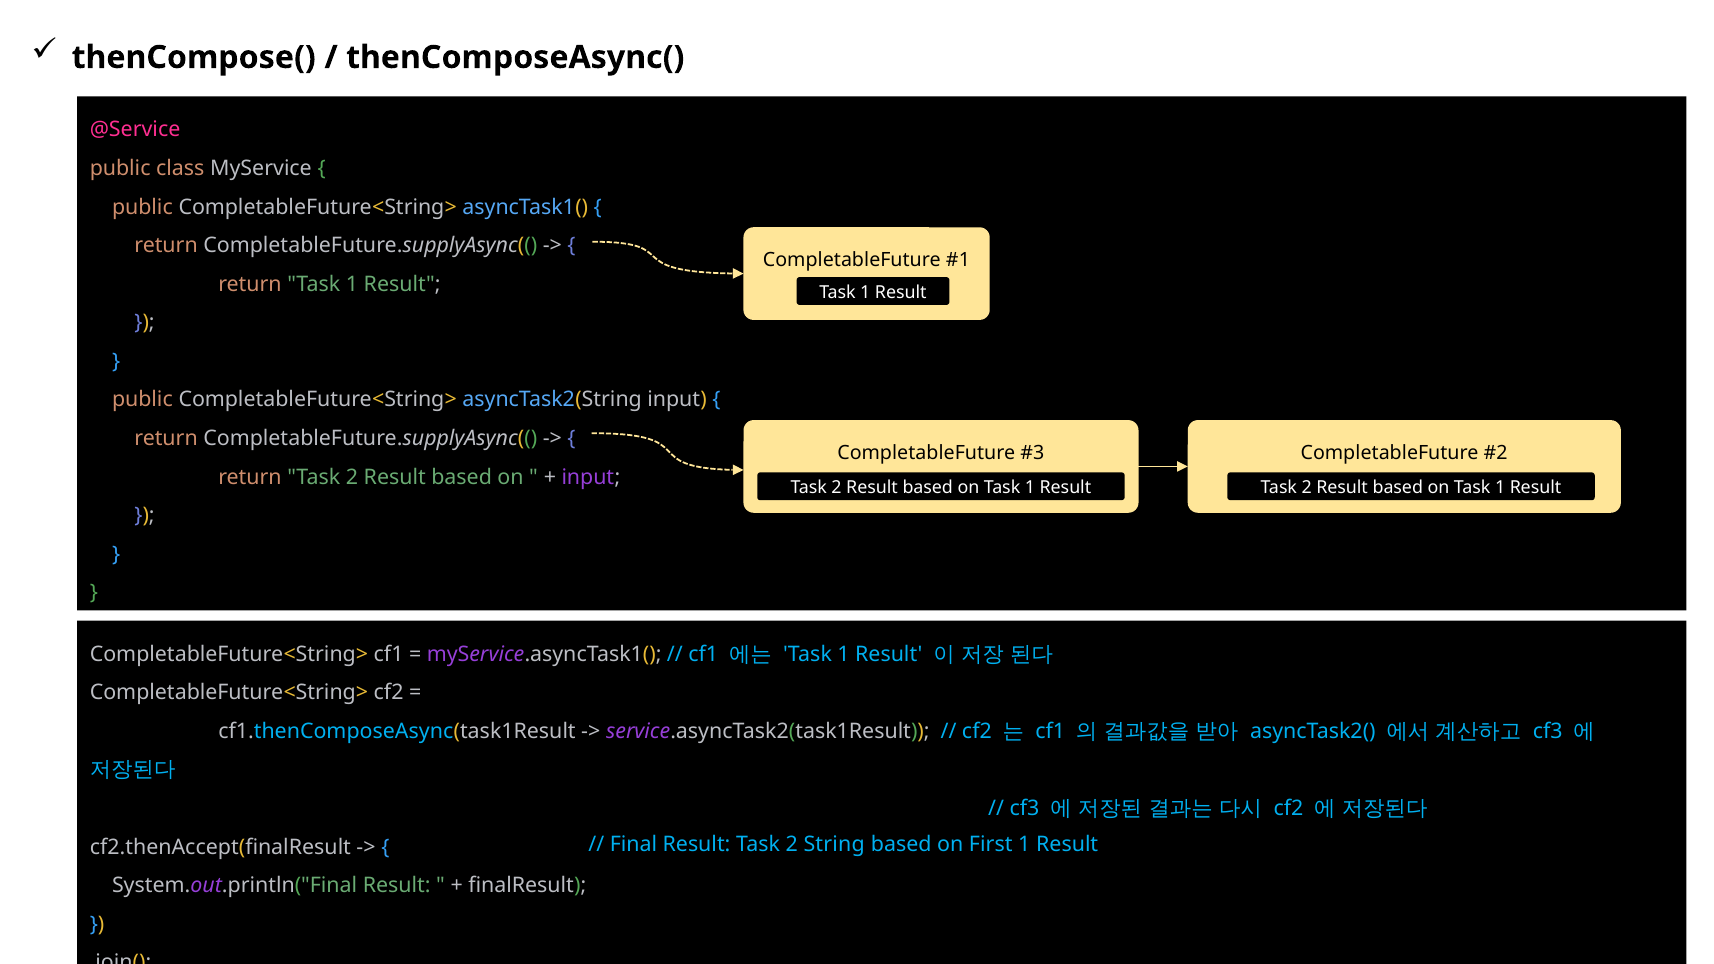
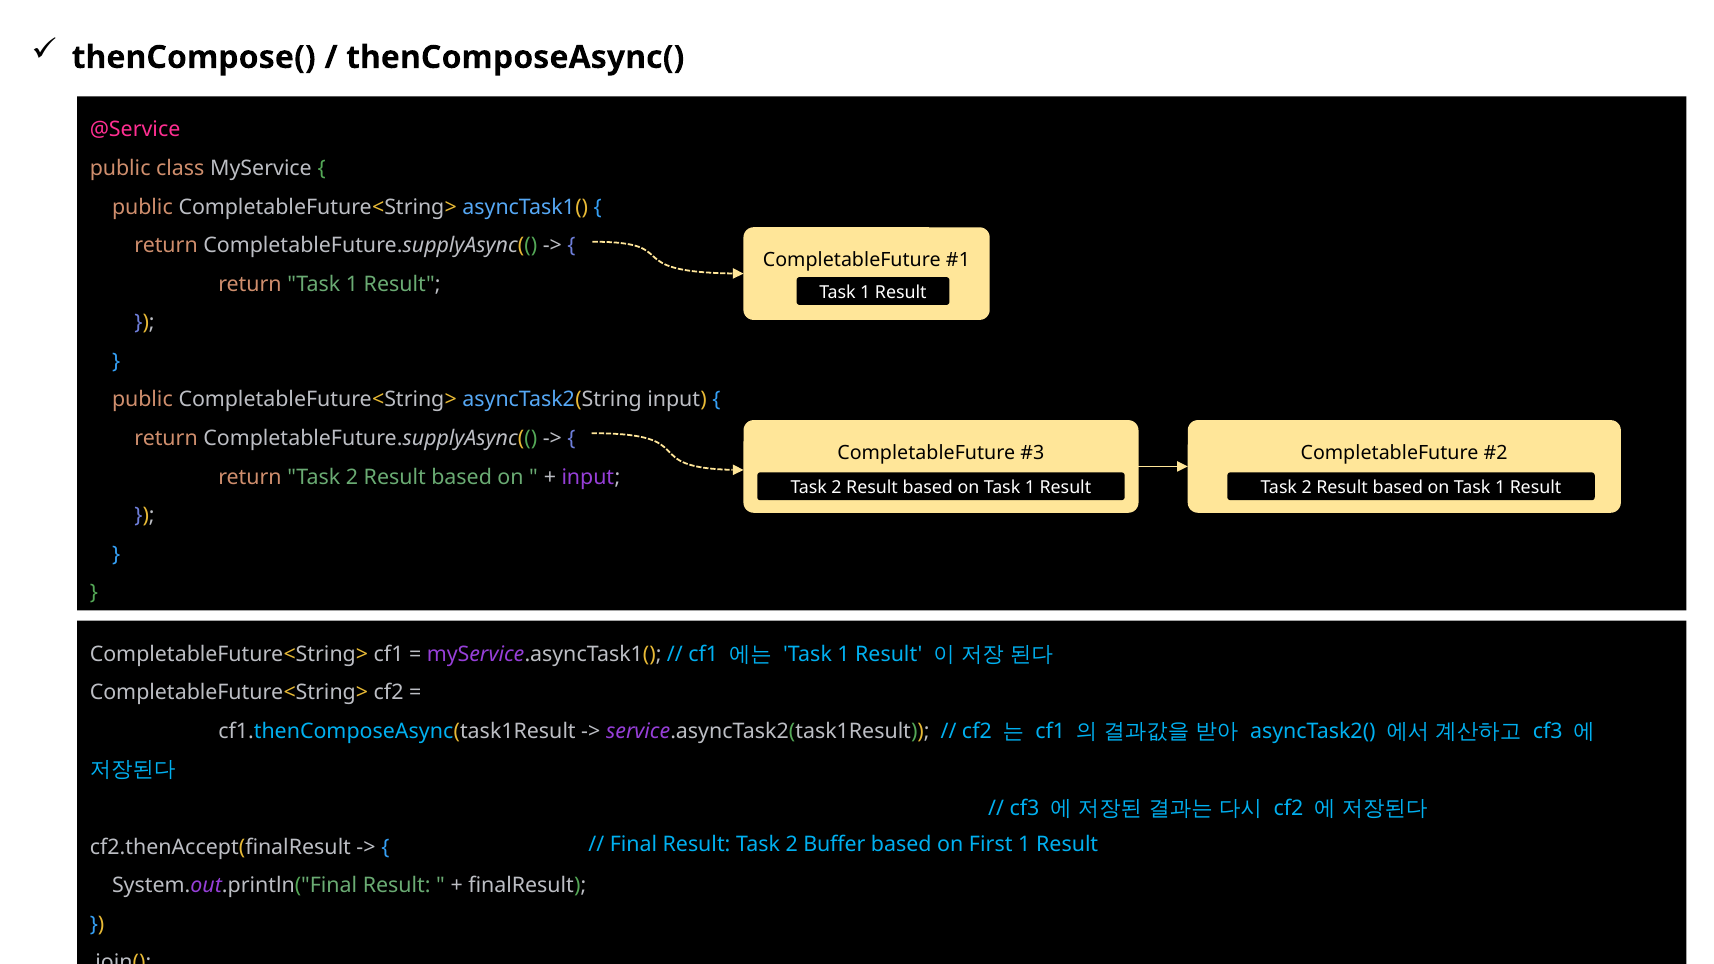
String: String -> Buffer
